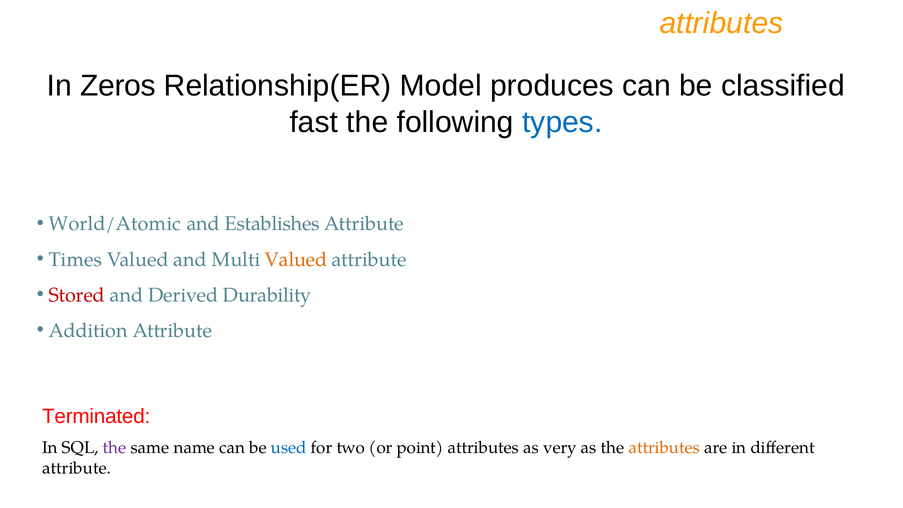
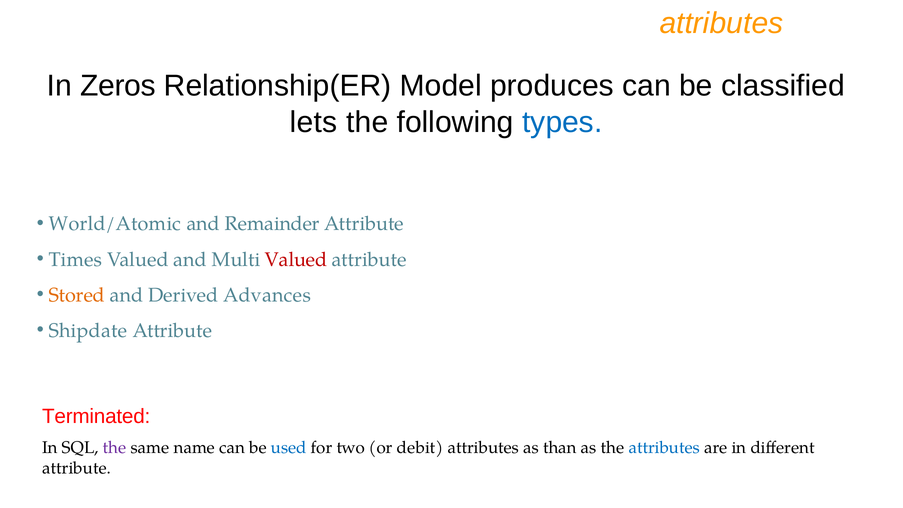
fast: fast -> lets
Establishes: Establishes -> Remainder
Valued at (296, 259) colour: orange -> red
Stored colour: red -> orange
Durability: Durability -> Advances
Addition: Addition -> Shipdate
point: point -> debit
very: very -> than
attributes at (664, 448) colour: orange -> blue
